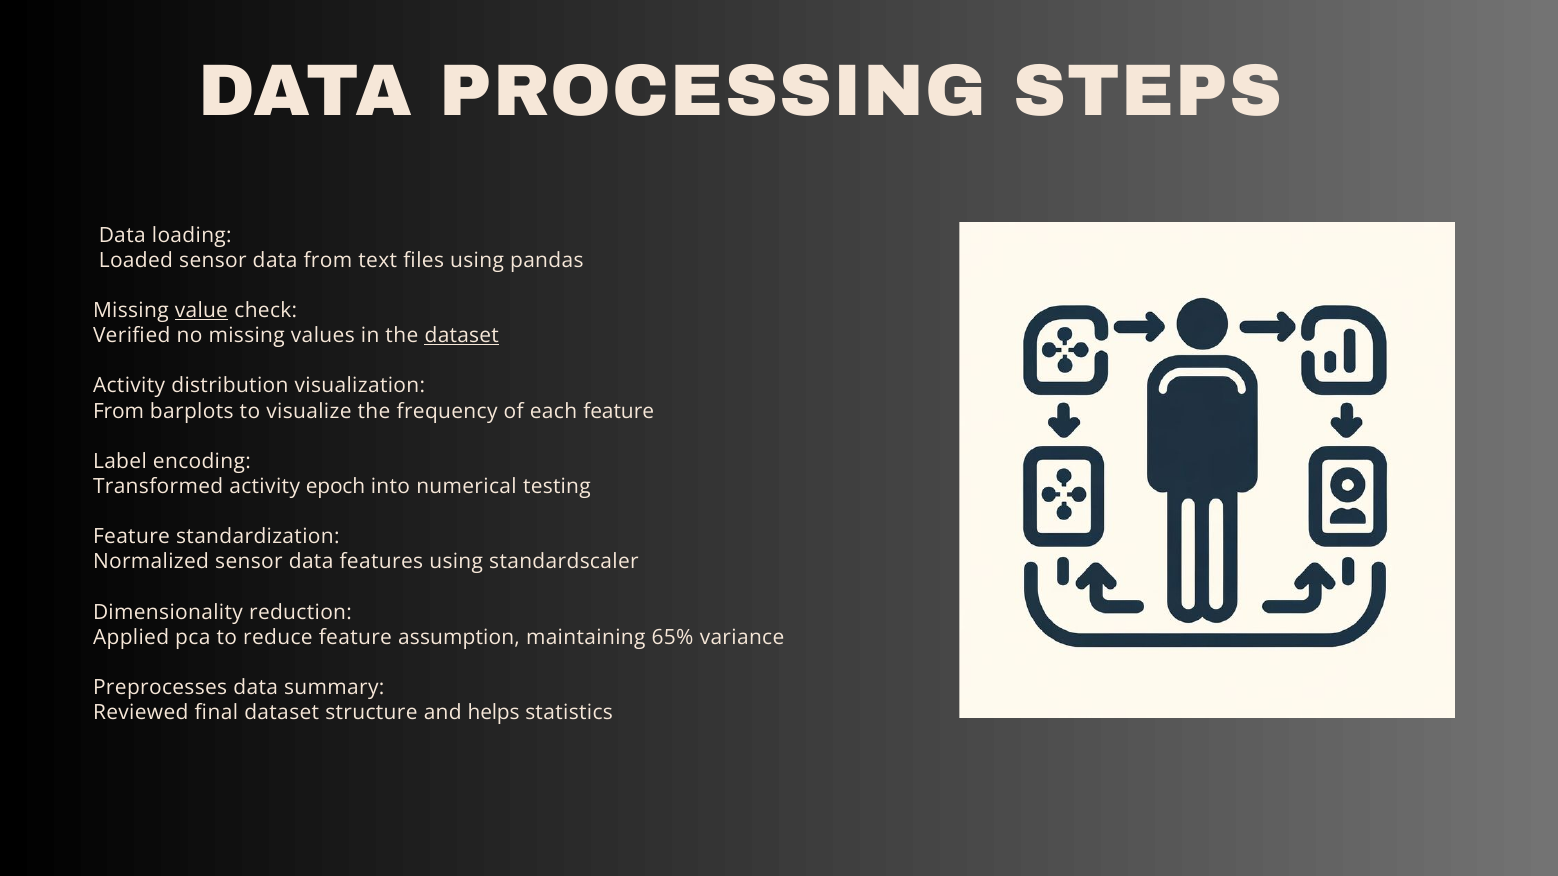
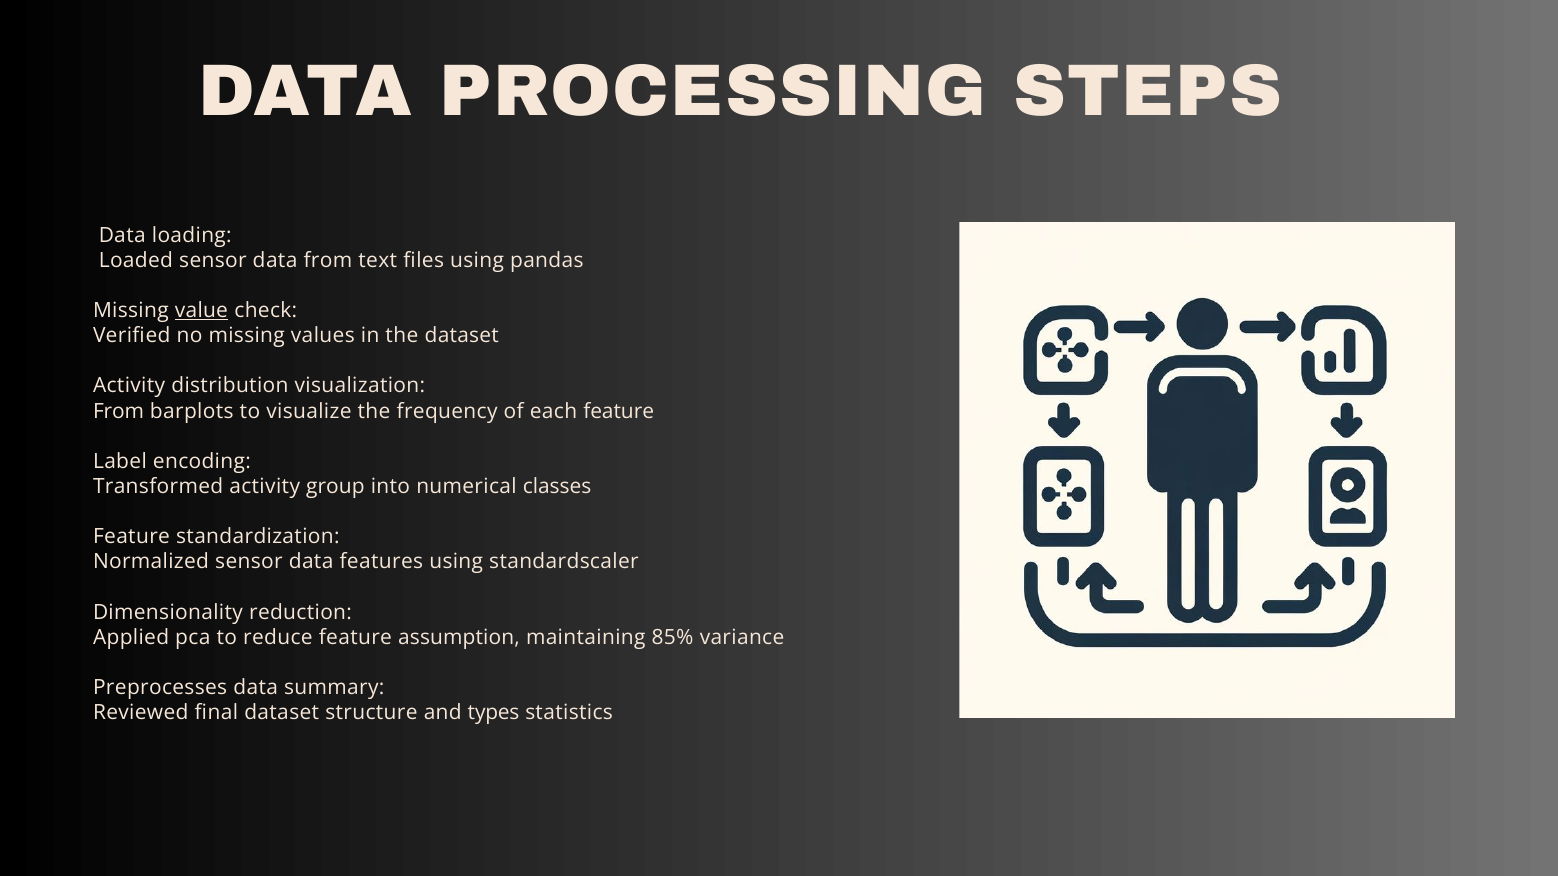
dataset at (462, 336) underline: present -> none
epoch: epoch -> group
testing: testing -> classes
65%: 65% -> 85%
helps: helps -> types
